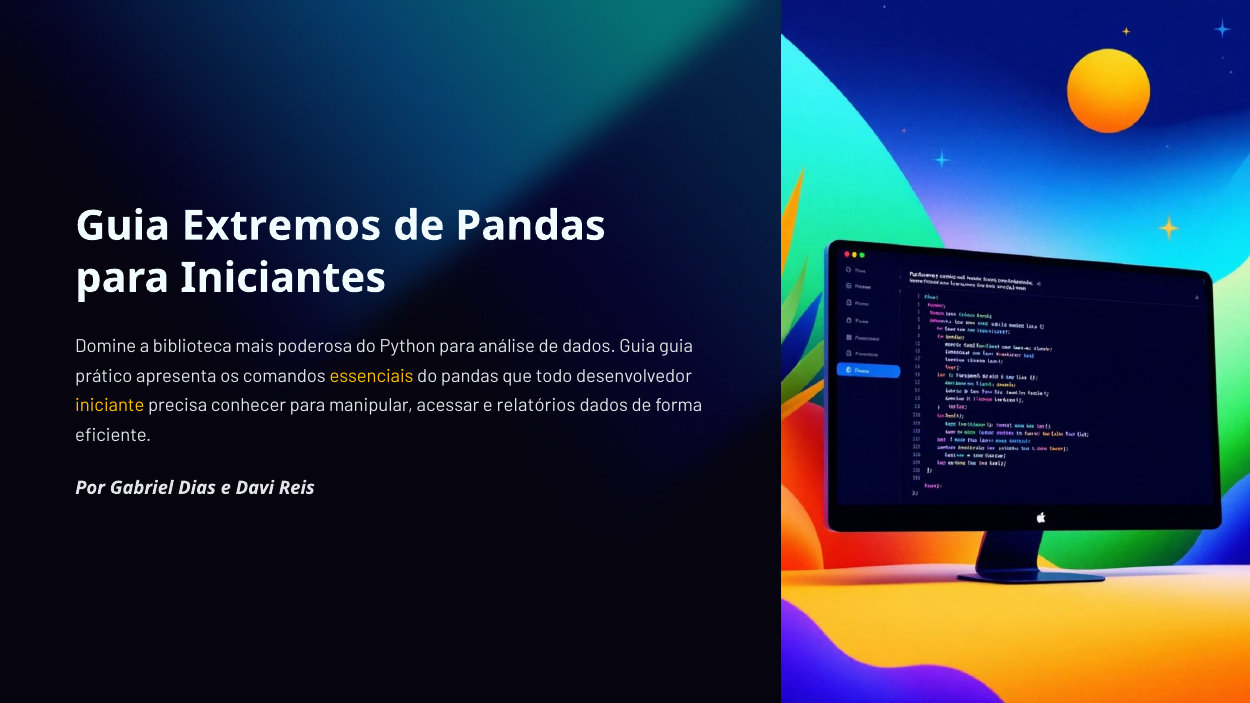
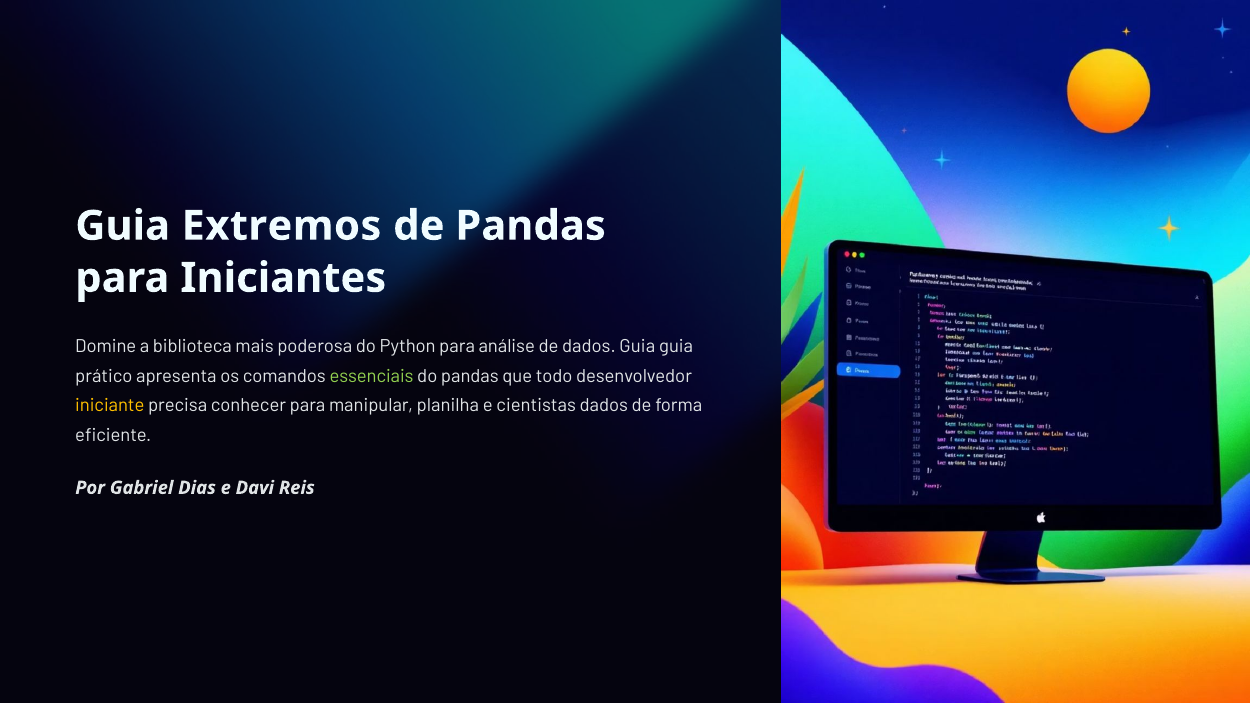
essenciais colour: yellow -> light green
acessar: acessar -> planilha
relatórios: relatórios -> cientistas
